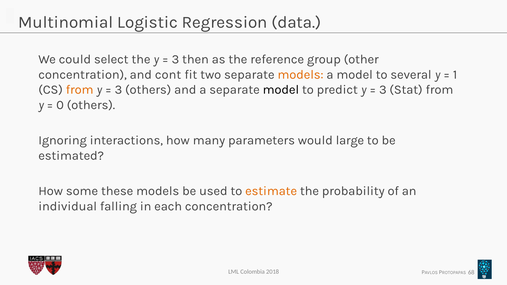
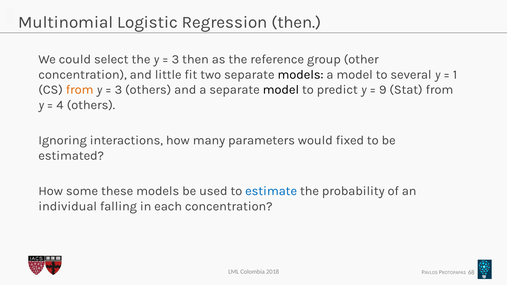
Regression data: data -> then
cont: cont -> little
models at (300, 75) colour: orange -> black
3 at (383, 90): 3 -> 9
0: 0 -> 4
large: large -> fixed
estimate colour: orange -> blue
